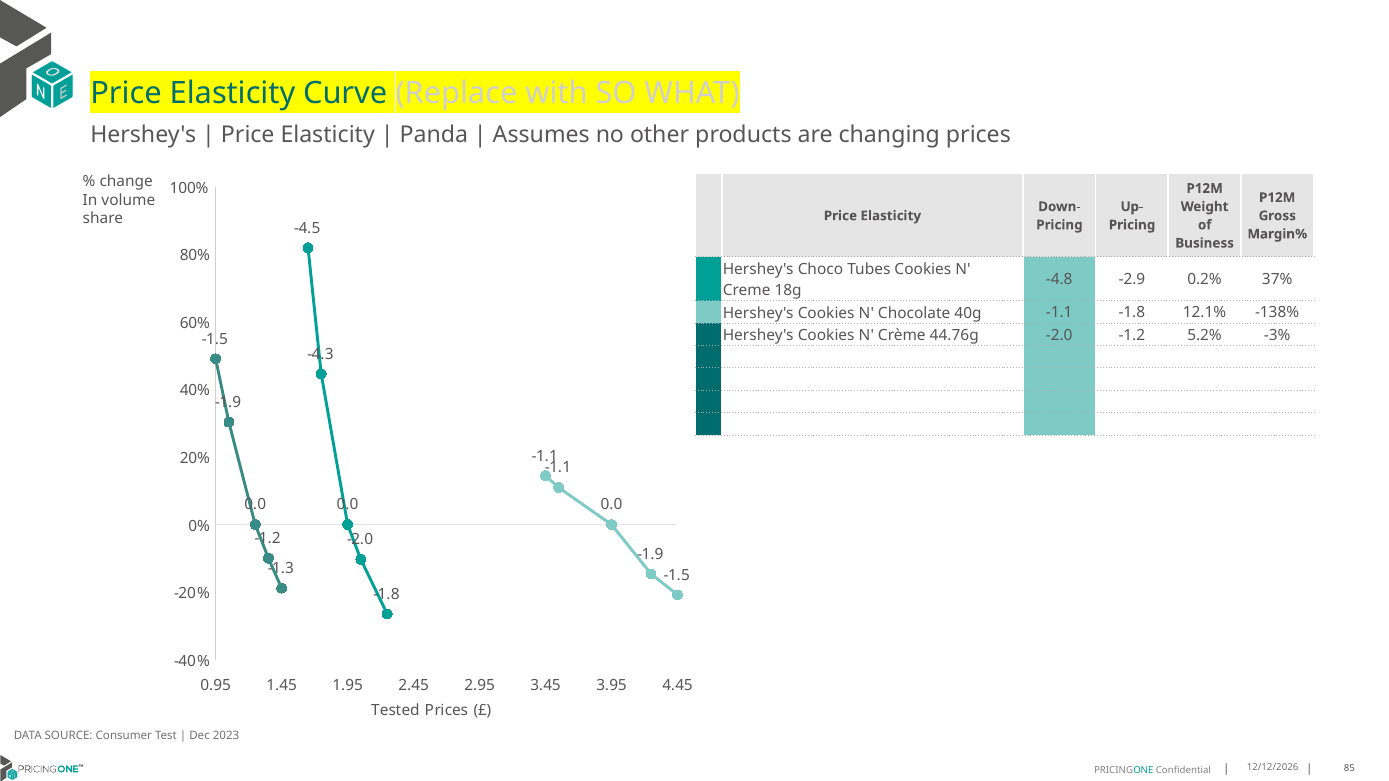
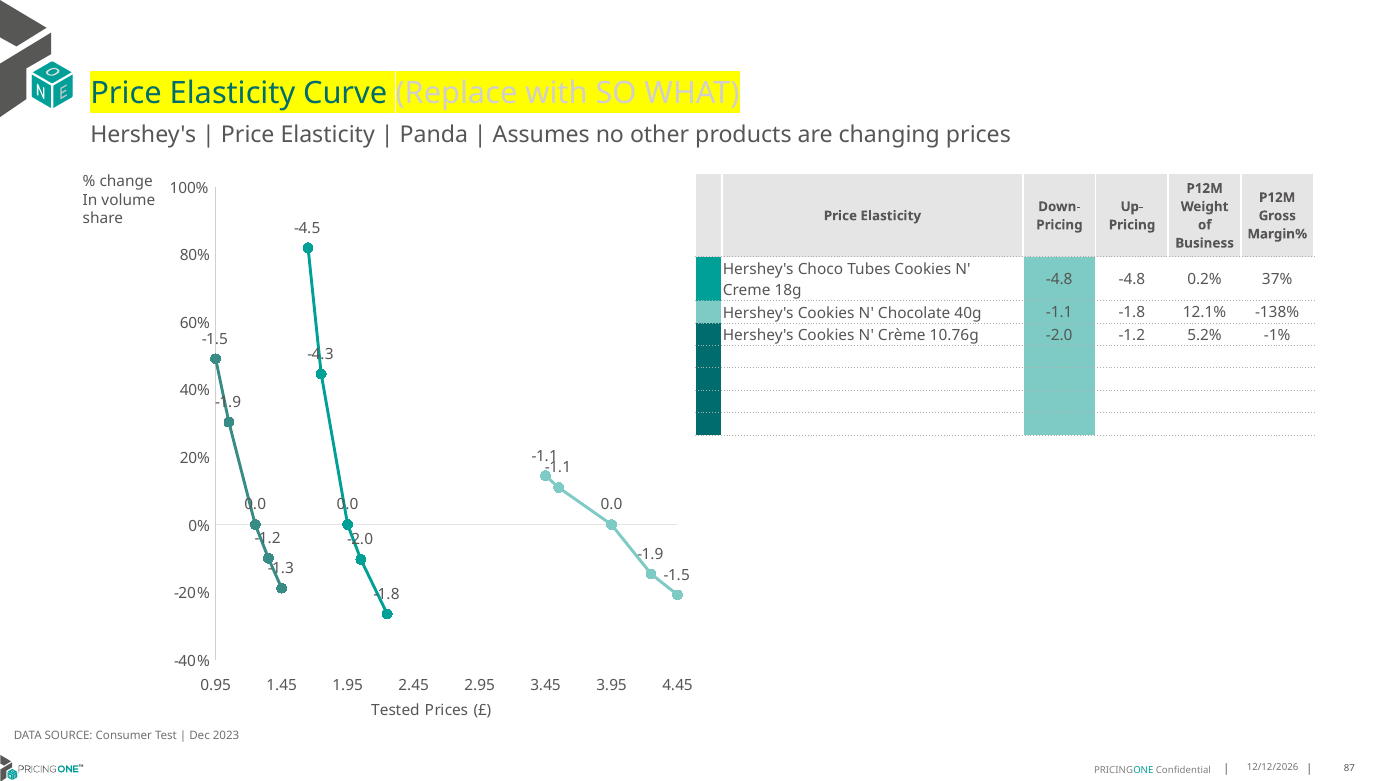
-4.8 -2.9: -2.9 -> -4.8
44.76g: 44.76g -> 10.76g
-3%: -3% -> -1%
85: 85 -> 87
